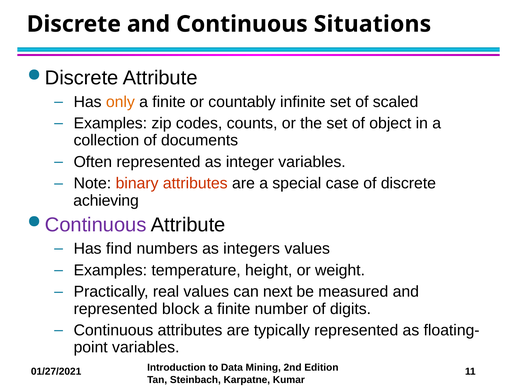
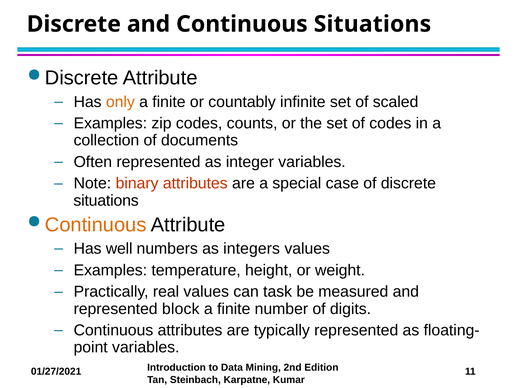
of object: object -> codes
achieving at (106, 200): achieving -> situations
Continuous at (96, 225) colour: purple -> orange
find: find -> well
next: next -> task
